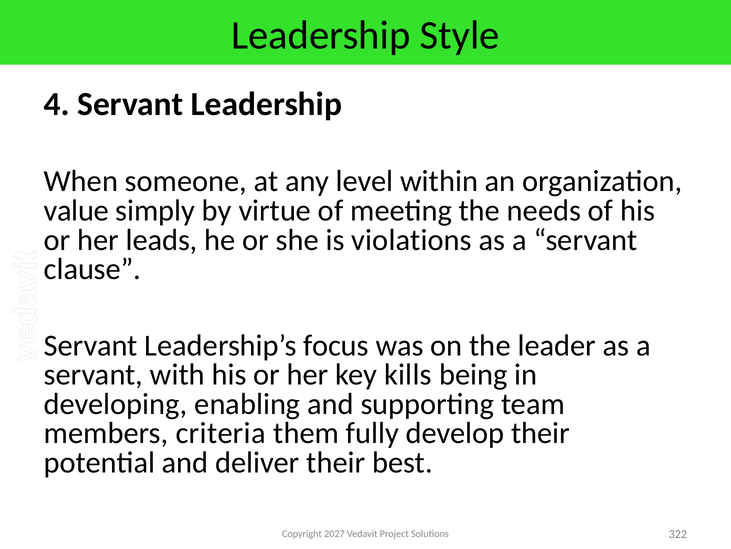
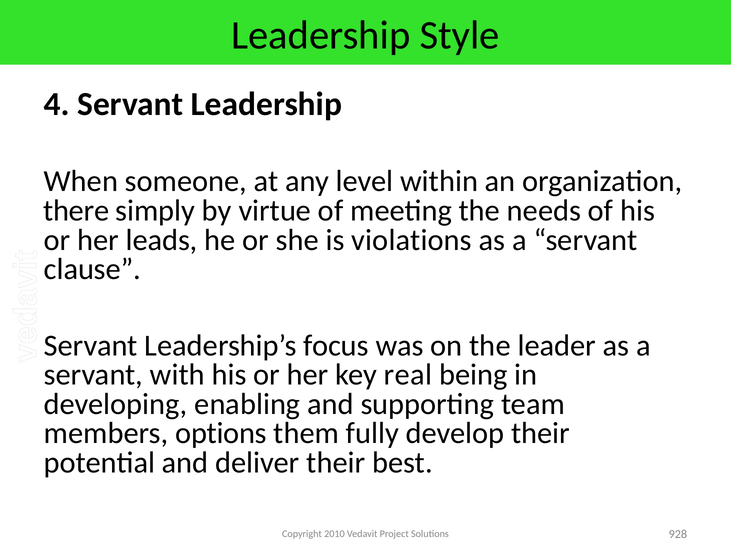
value: value -> there
kills: kills -> real
criteria: criteria -> options
2027: 2027 -> 2010
322: 322 -> 928
